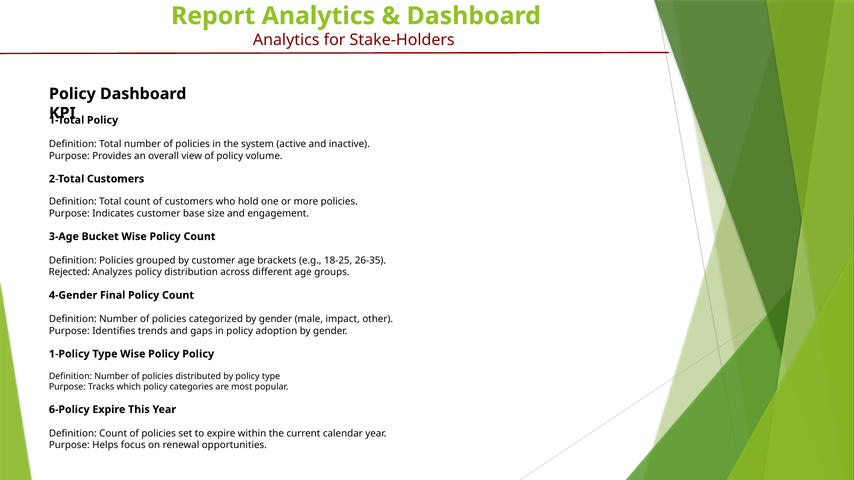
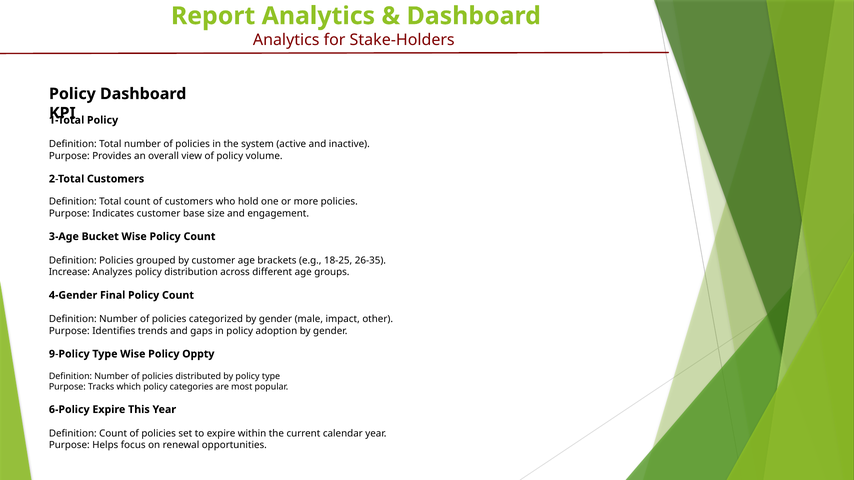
Rejected: Rejected -> Increase
1-Policy: 1-Policy -> 9-Policy
Policy Policy: Policy -> Oppty
